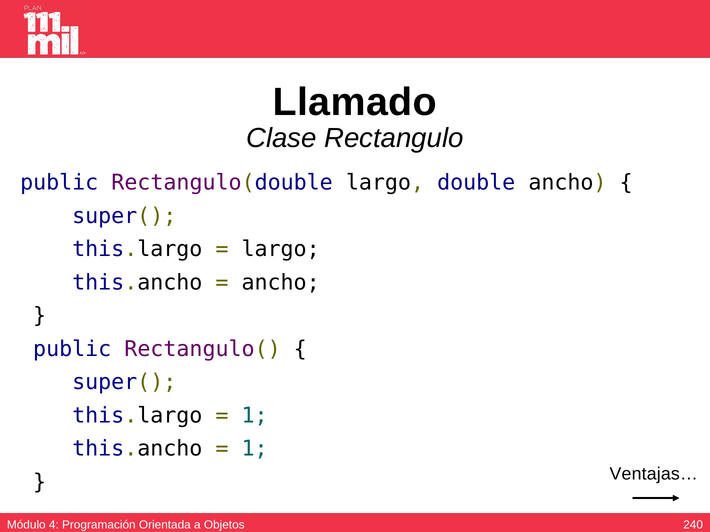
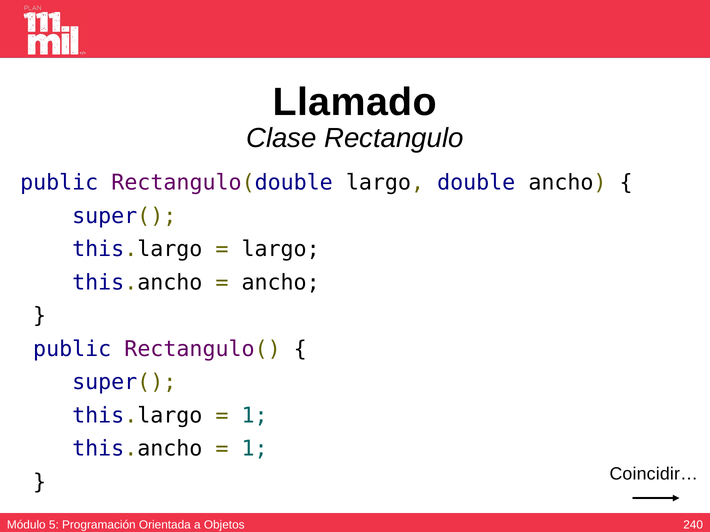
Ventajas…: Ventajas… -> Coincidir…
4: 4 -> 5
